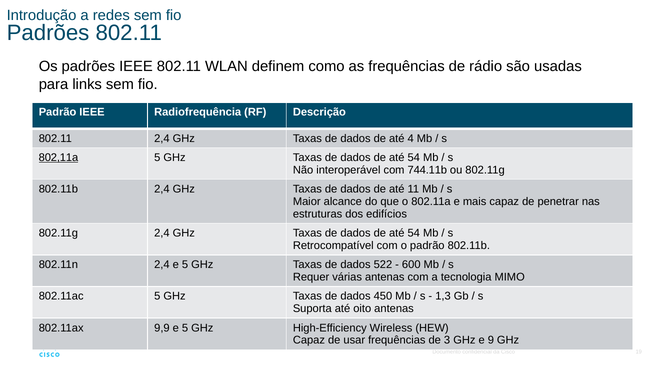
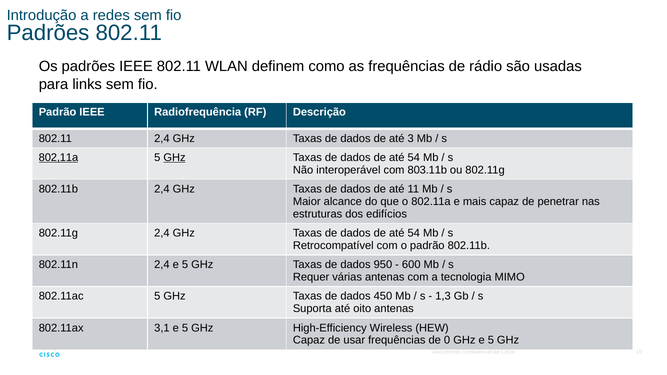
4: 4 -> 3
GHz at (175, 158) underline: none -> present
744.11b: 744.11b -> 803.11b
522: 522 -> 950
9,9: 9,9 -> 3,1
3: 3 -> 0
9 at (491, 340): 9 -> 5
